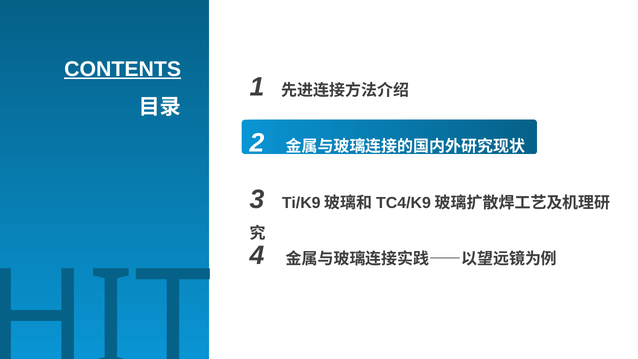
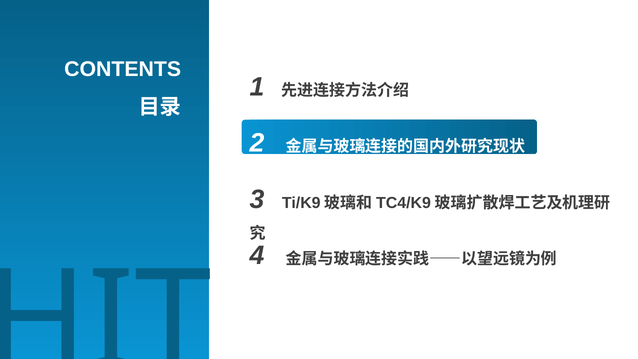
CONTENTS underline: present -> none
